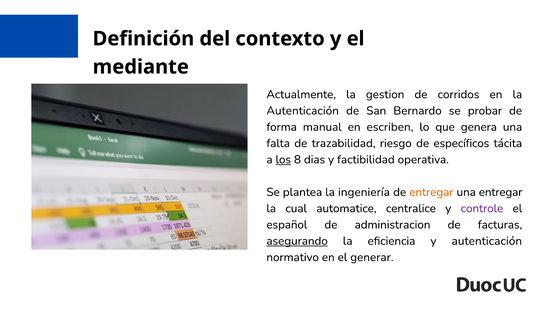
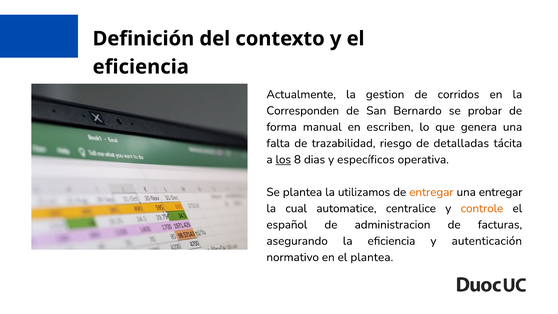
mediante at (141, 67): mediante -> eficiencia
Autenticación at (303, 111): Autenticación -> Corresponden
específicos: específicos -> detalladas
factibilidad: factibilidad -> específicos
ingeniería: ingeniería -> utilizamos
controle colour: purple -> orange
asegurando underline: present -> none
el generar: generar -> plantea
